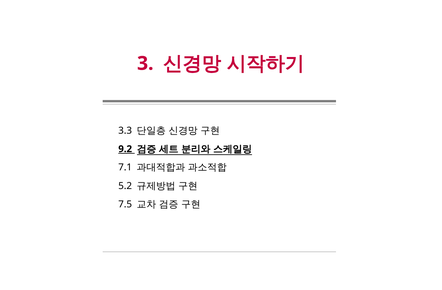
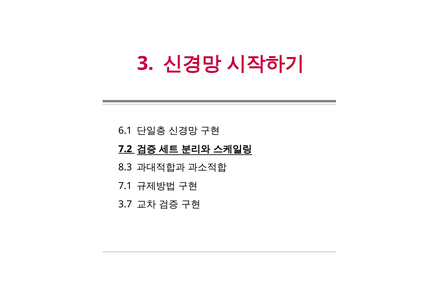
3.3: 3.3 -> 6.1
9.2: 9.2 -> 7.2
7.1: 7.1 -> 8.3
5.2: 5.2 -> 7.1
7.5: 7.5 -> 3.7
